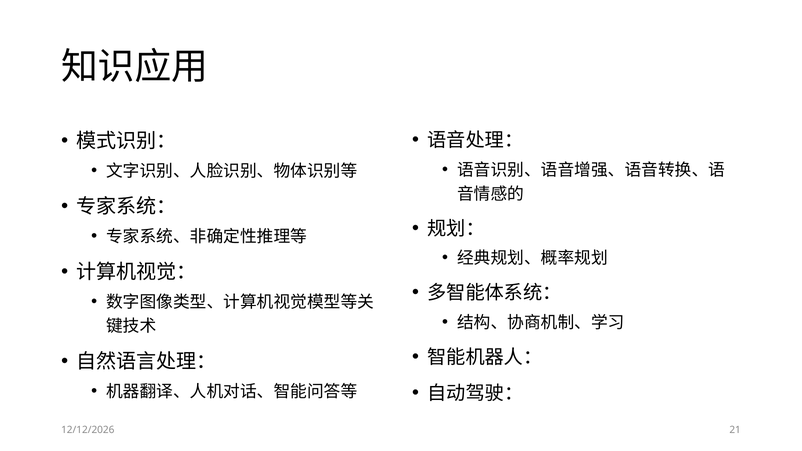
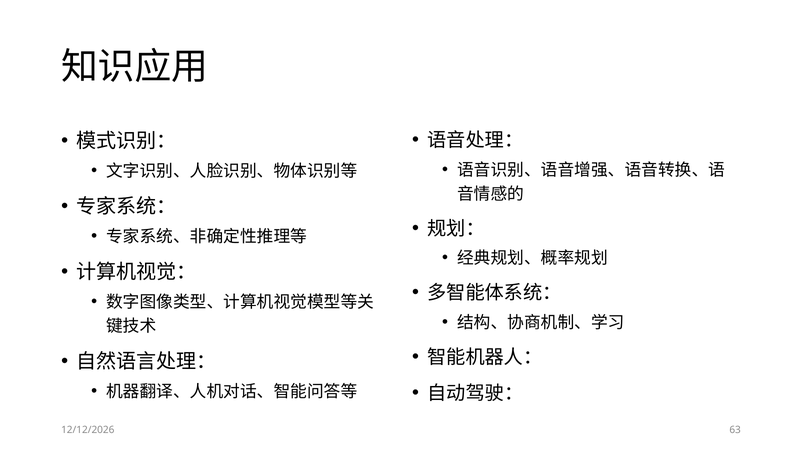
21: 21 -> 63
